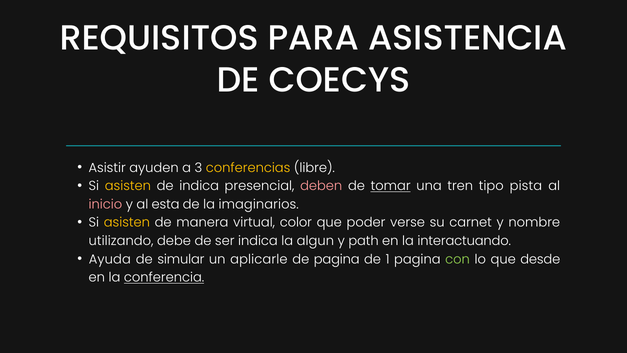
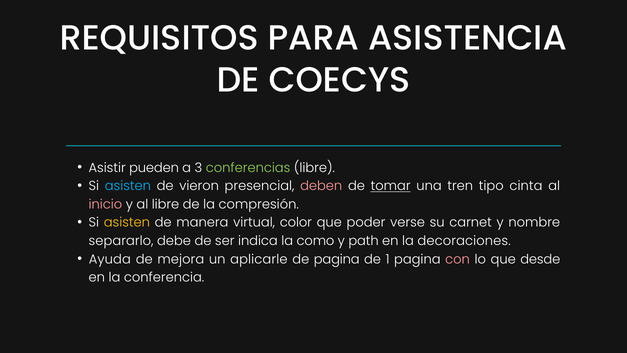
ayuden: ayuden -> pueden
conferencias colour: yellow -> light green
asisten at (128, 186) colour: yellow -> light blue
de indica: indica -> vieron
pista: pista -> cinta
al esta: esta -> libre
imaginarios: imaginarios -> compresión
utilizando: utilizando -> separarlo
algun: algun -> como
interactuando: interactuando -> decoraciones
simular: simular -> mejora
con colour: light green -> pink
conferencia underline: present -> none
